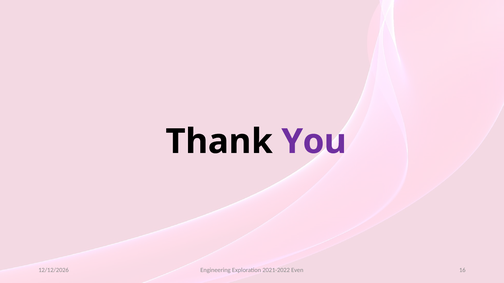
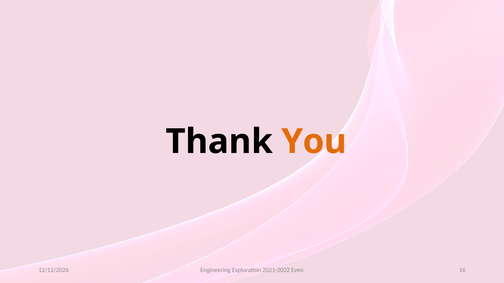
You colour: purple -> orange
